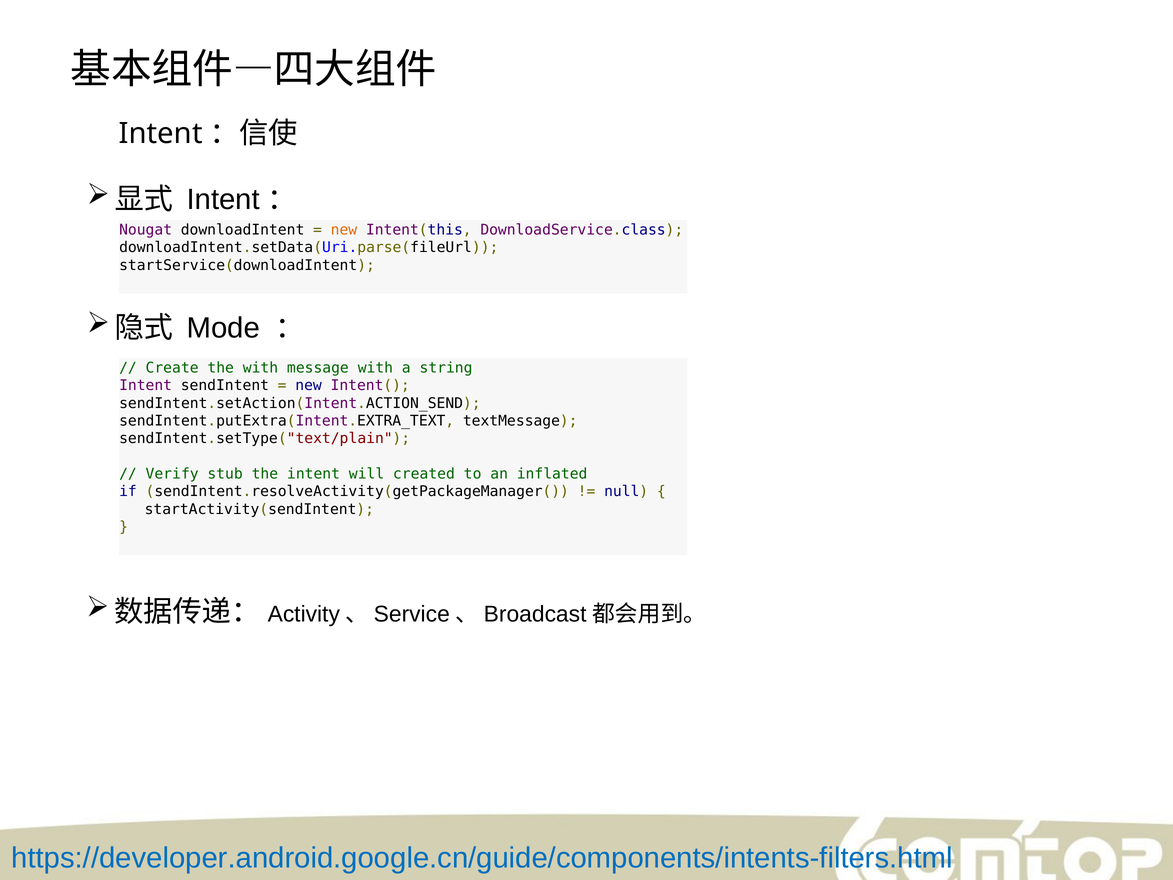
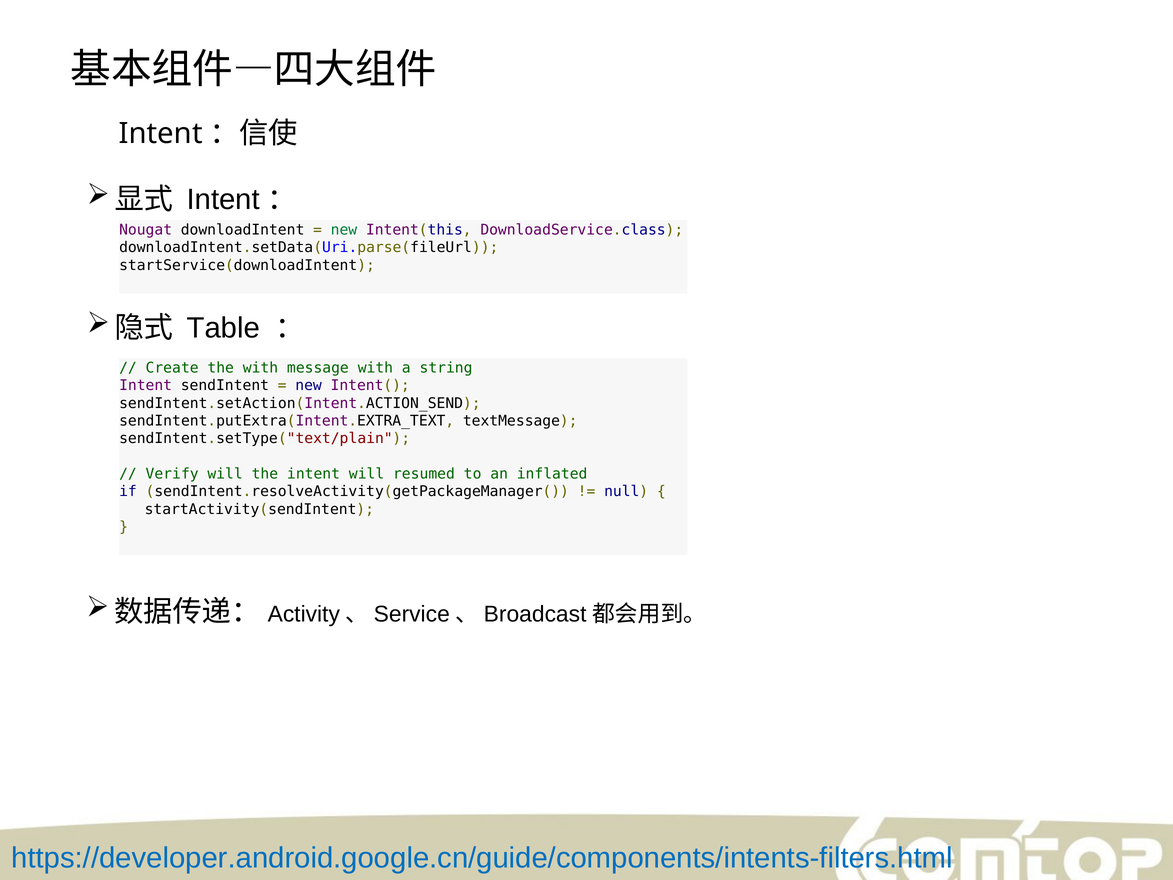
new at (344, 230) colour: orange -> green
Mode: Mode -> Table
Verify stub: stub -> will
created: created -> resumed
